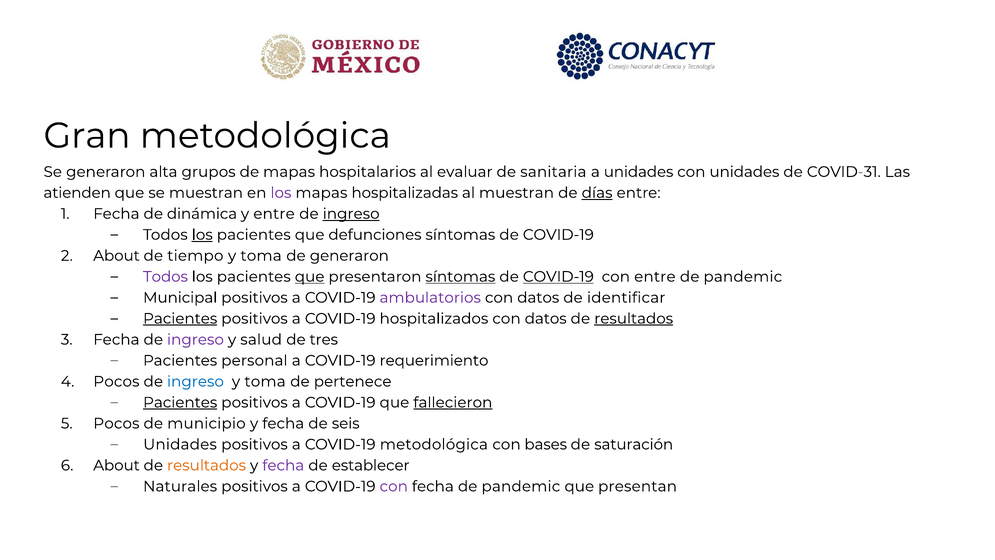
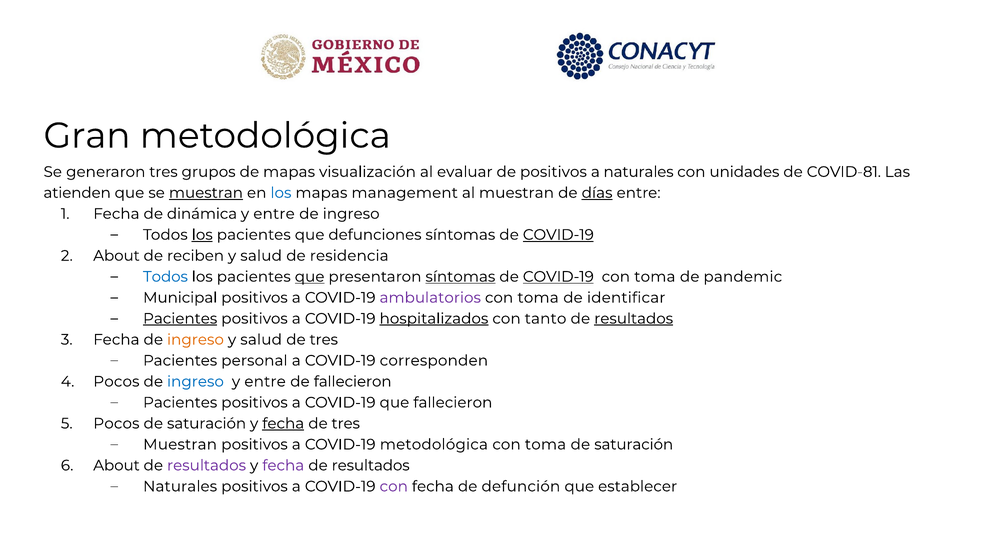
generaron alta: alta -> tres
hospitalarios: hospitalarios -> visualización
de sanitaria: sanitaria -> positivos
a unidades: unidades -> naturales
COVID-31: COVID-31 -> COVID-81
muestran at (206, 193) underline: none -> present
los at (281, 193) colour: purple -> blue
hospitalizadas: hospitalizadas -> management
ingreso at (351, 214) underline: present -> none
COVID-19 at (558, 235) underline: none -> present
tiempo: tiempo -> reciben
toma at (261, 256): toma -> salud
de generaron: generaron -> residencia
Todos at (165, 277) colour: purple -> blue
entre at (655, 277): entre -> toma
datos at (538, 298): datos -> toma
hospitalizados underline: none -> present
datos at (546, 318): datos -> tanto
ingreso at (195, 339) colour: purple -> orange
requerimiento: requerimiento -> corresponden
toma at (265, 381): toma -> entre
de pertenece: pertenece -> fallecieron
Pacientes at (180, 402) underline: present -> none
fallecieron at (453, 402) underline: present -> none
municipio at (206, 423): municipio -> saturación
fecha at (283, 423) underline: none -> present
seis at (346, 423): seis -> tres
Unidades at (180, 444): Unidades -> Muestran
bases at (546, 444): bases -> toma
resultados at (207, 465) colour: orange -> purple
establecer at (371, 465): establecer -> resultados
fecha de pandemic: pandemic -> defunción
presentan: presentan -> establecer
